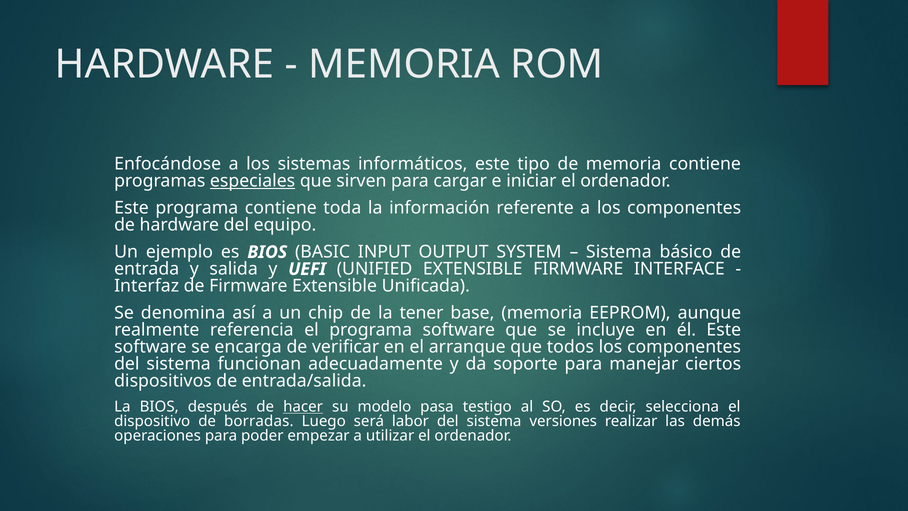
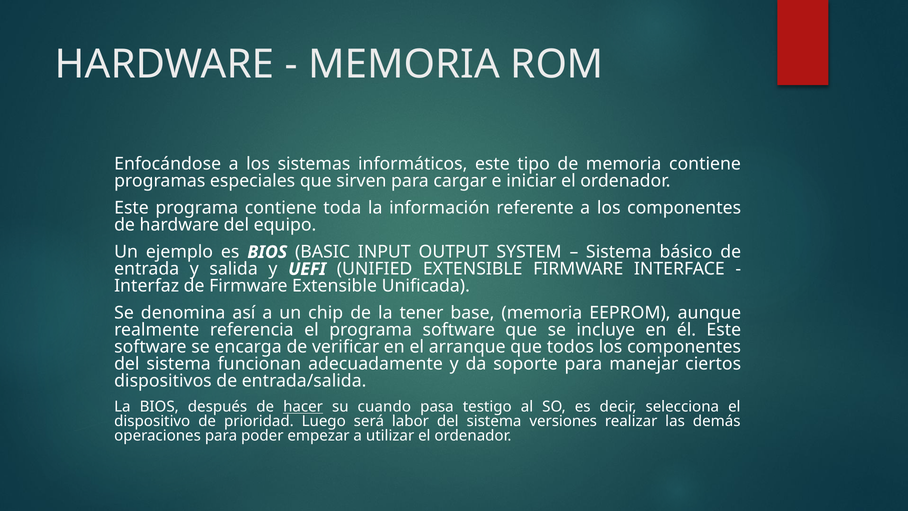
especiales underline: present -> none
modelo: modelo -> cuando
borradas: borradas -> prioridad
